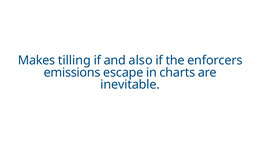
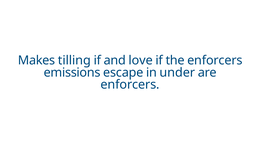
also: also -> love
charts: charts -> under
inevitable at (130, 85): inevitable -> enforcers
